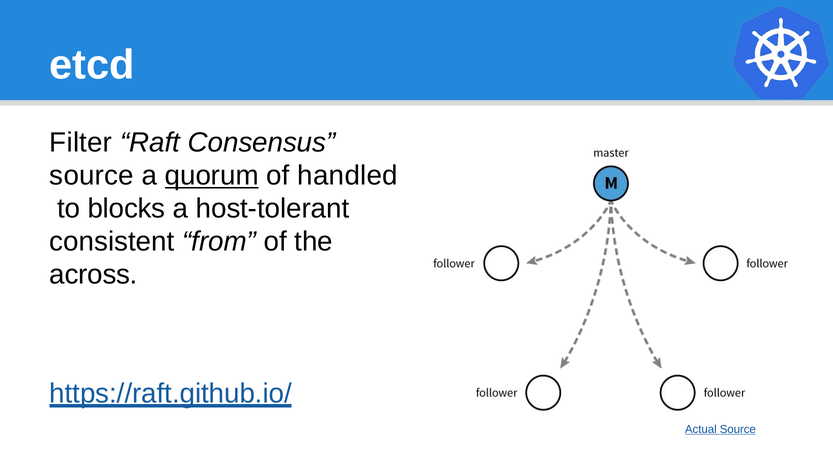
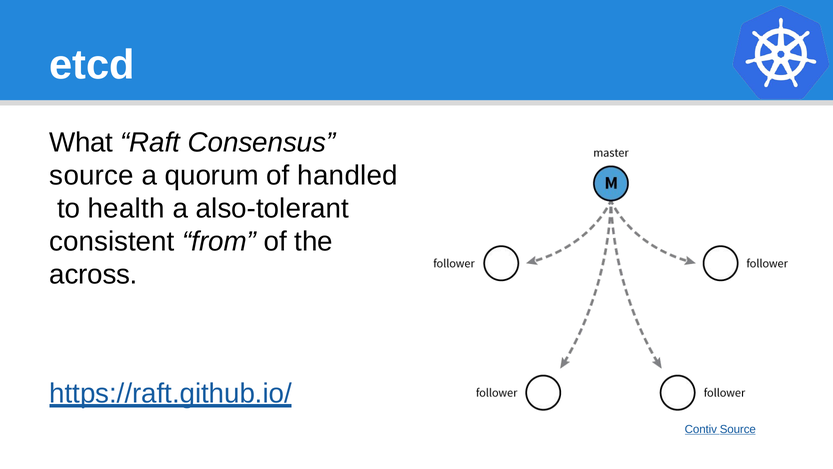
Filter: Filter -> What
quorum underline: present -> none
blocks: blocks -> health
host-tolerant: host-tolerant -> also-tolerant
Actual: Actual -> Contiv
